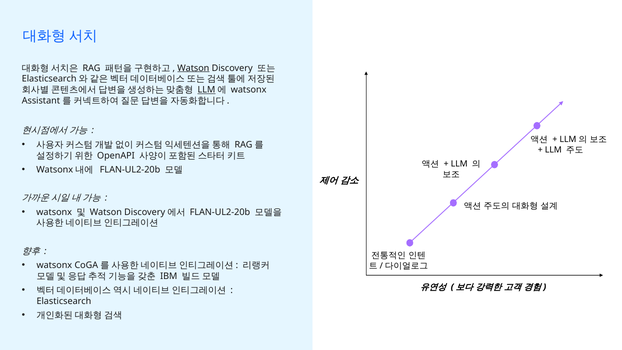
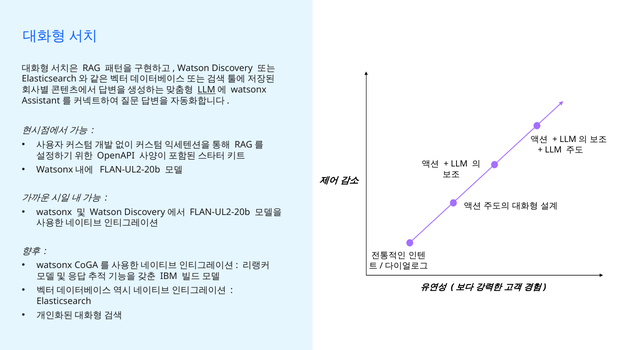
Watson at (193, 68) underline: present -> none
